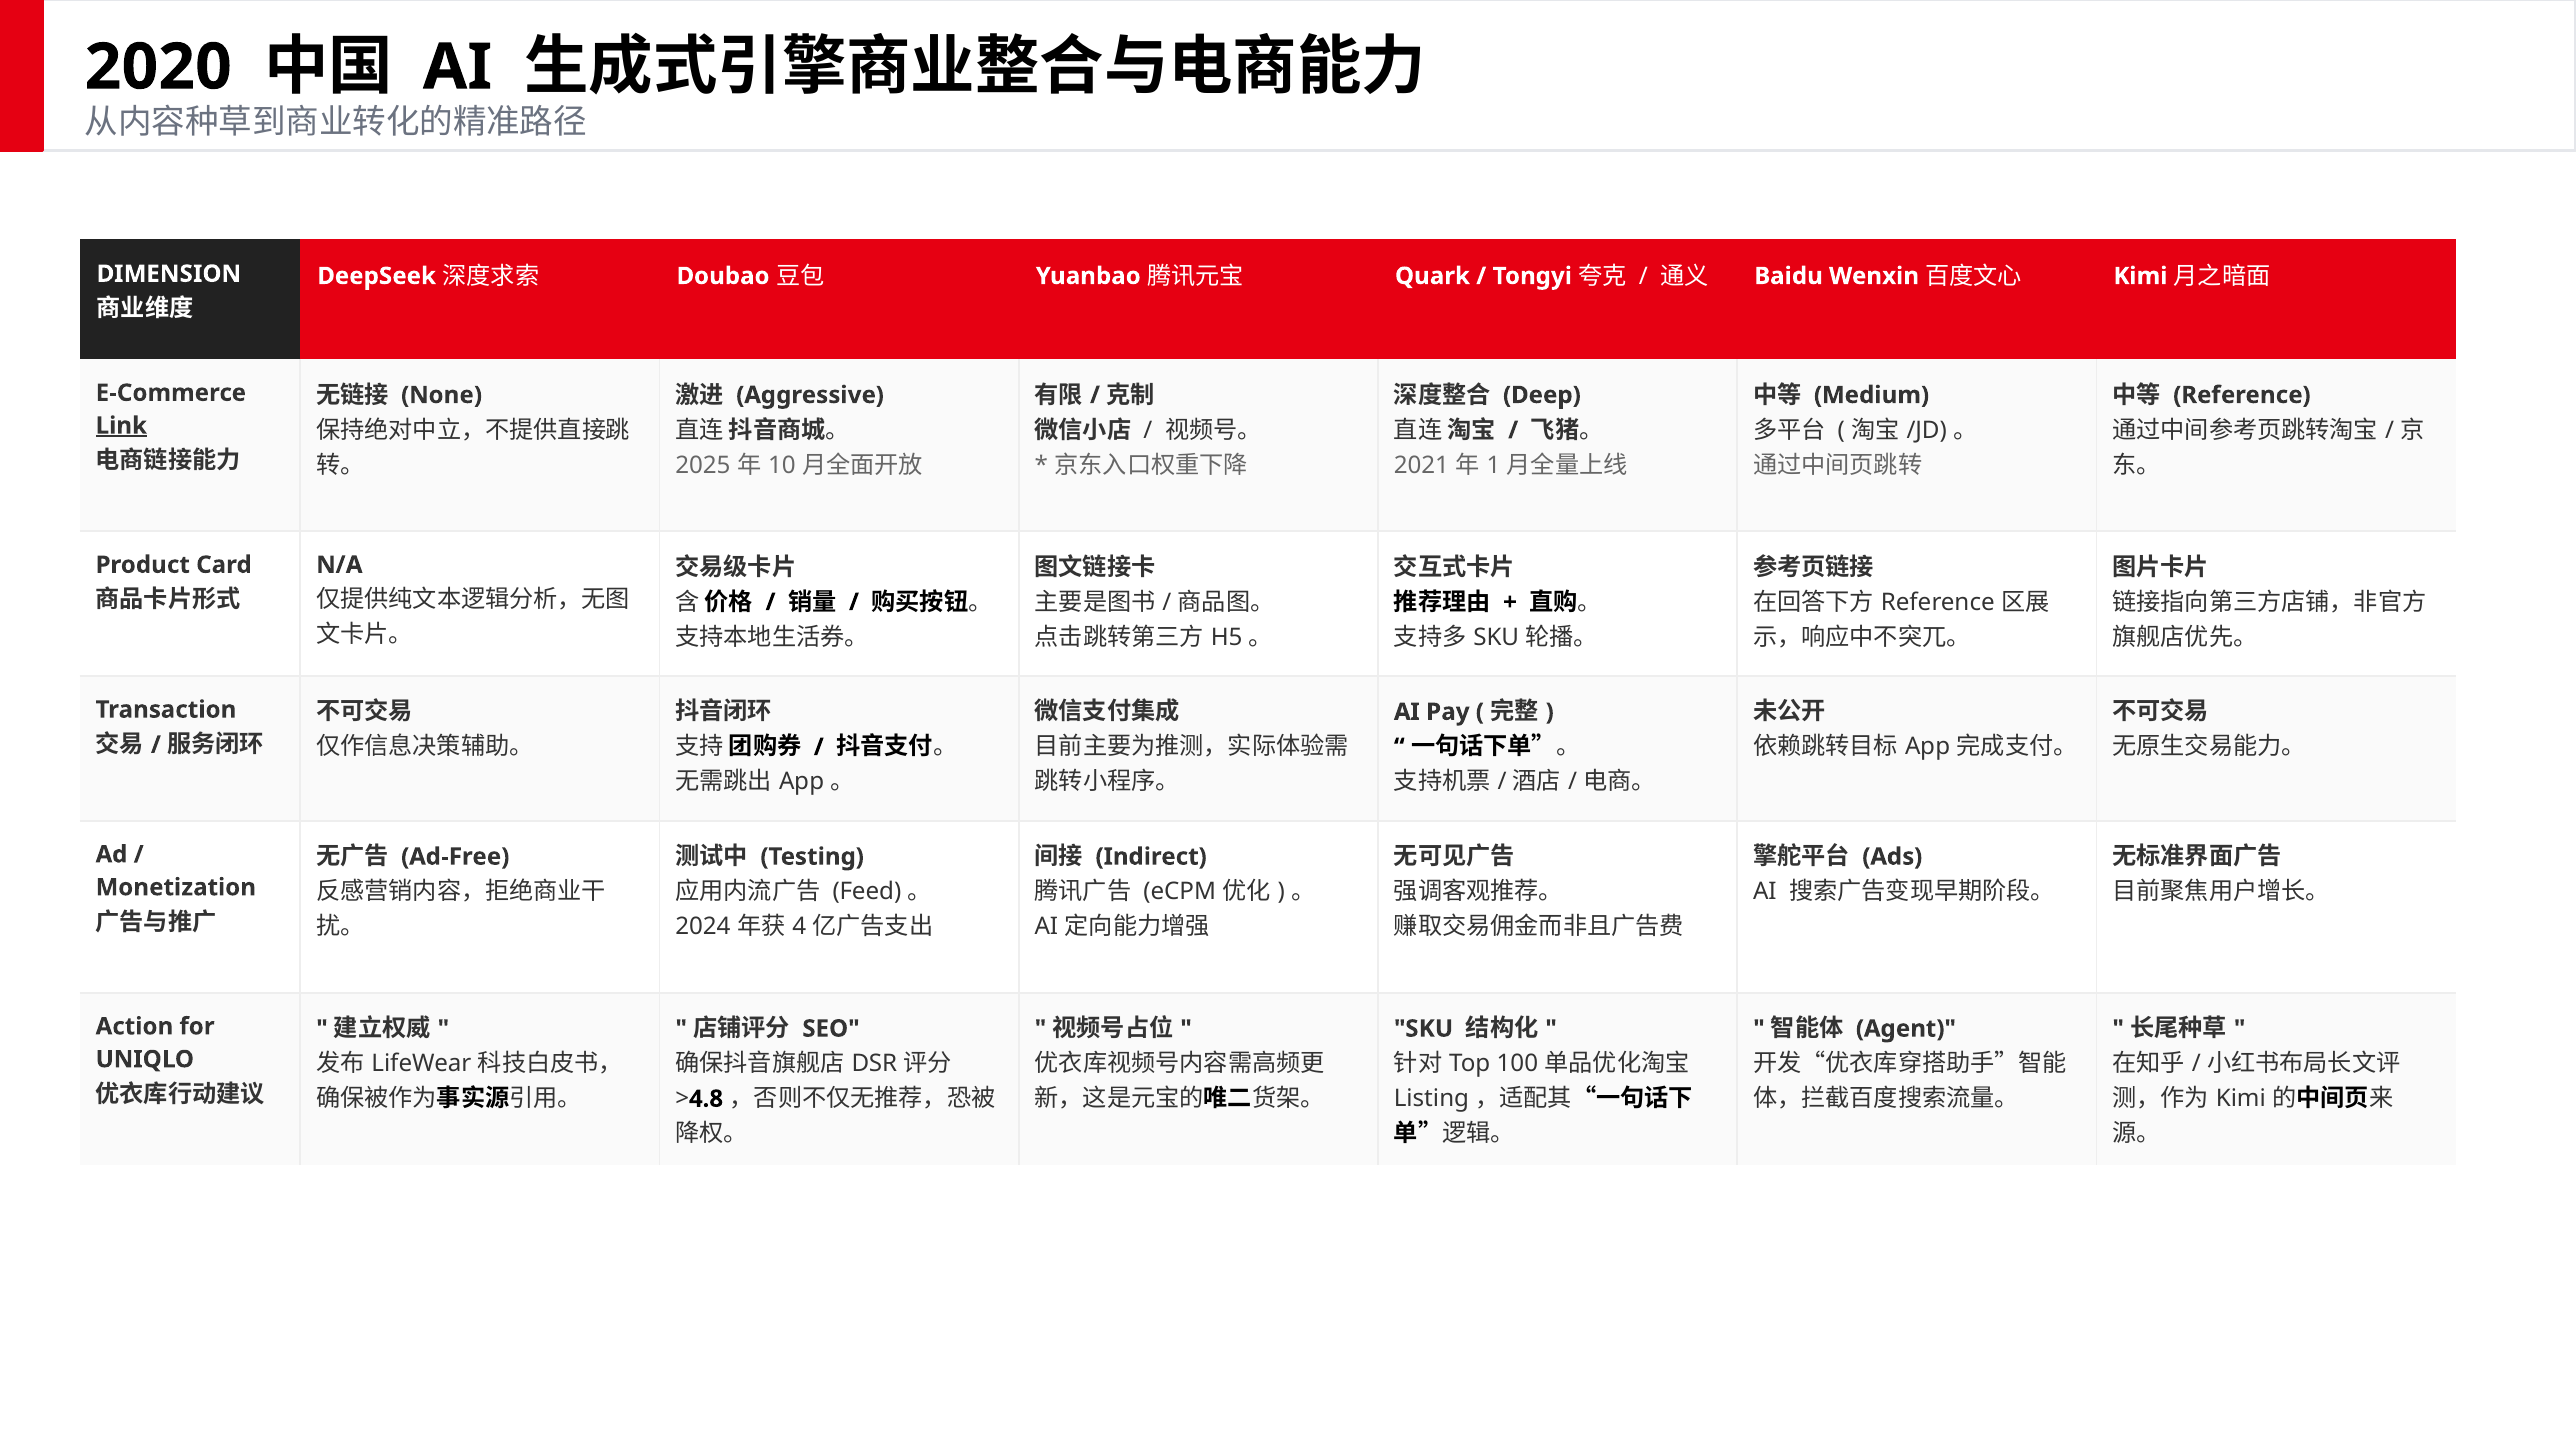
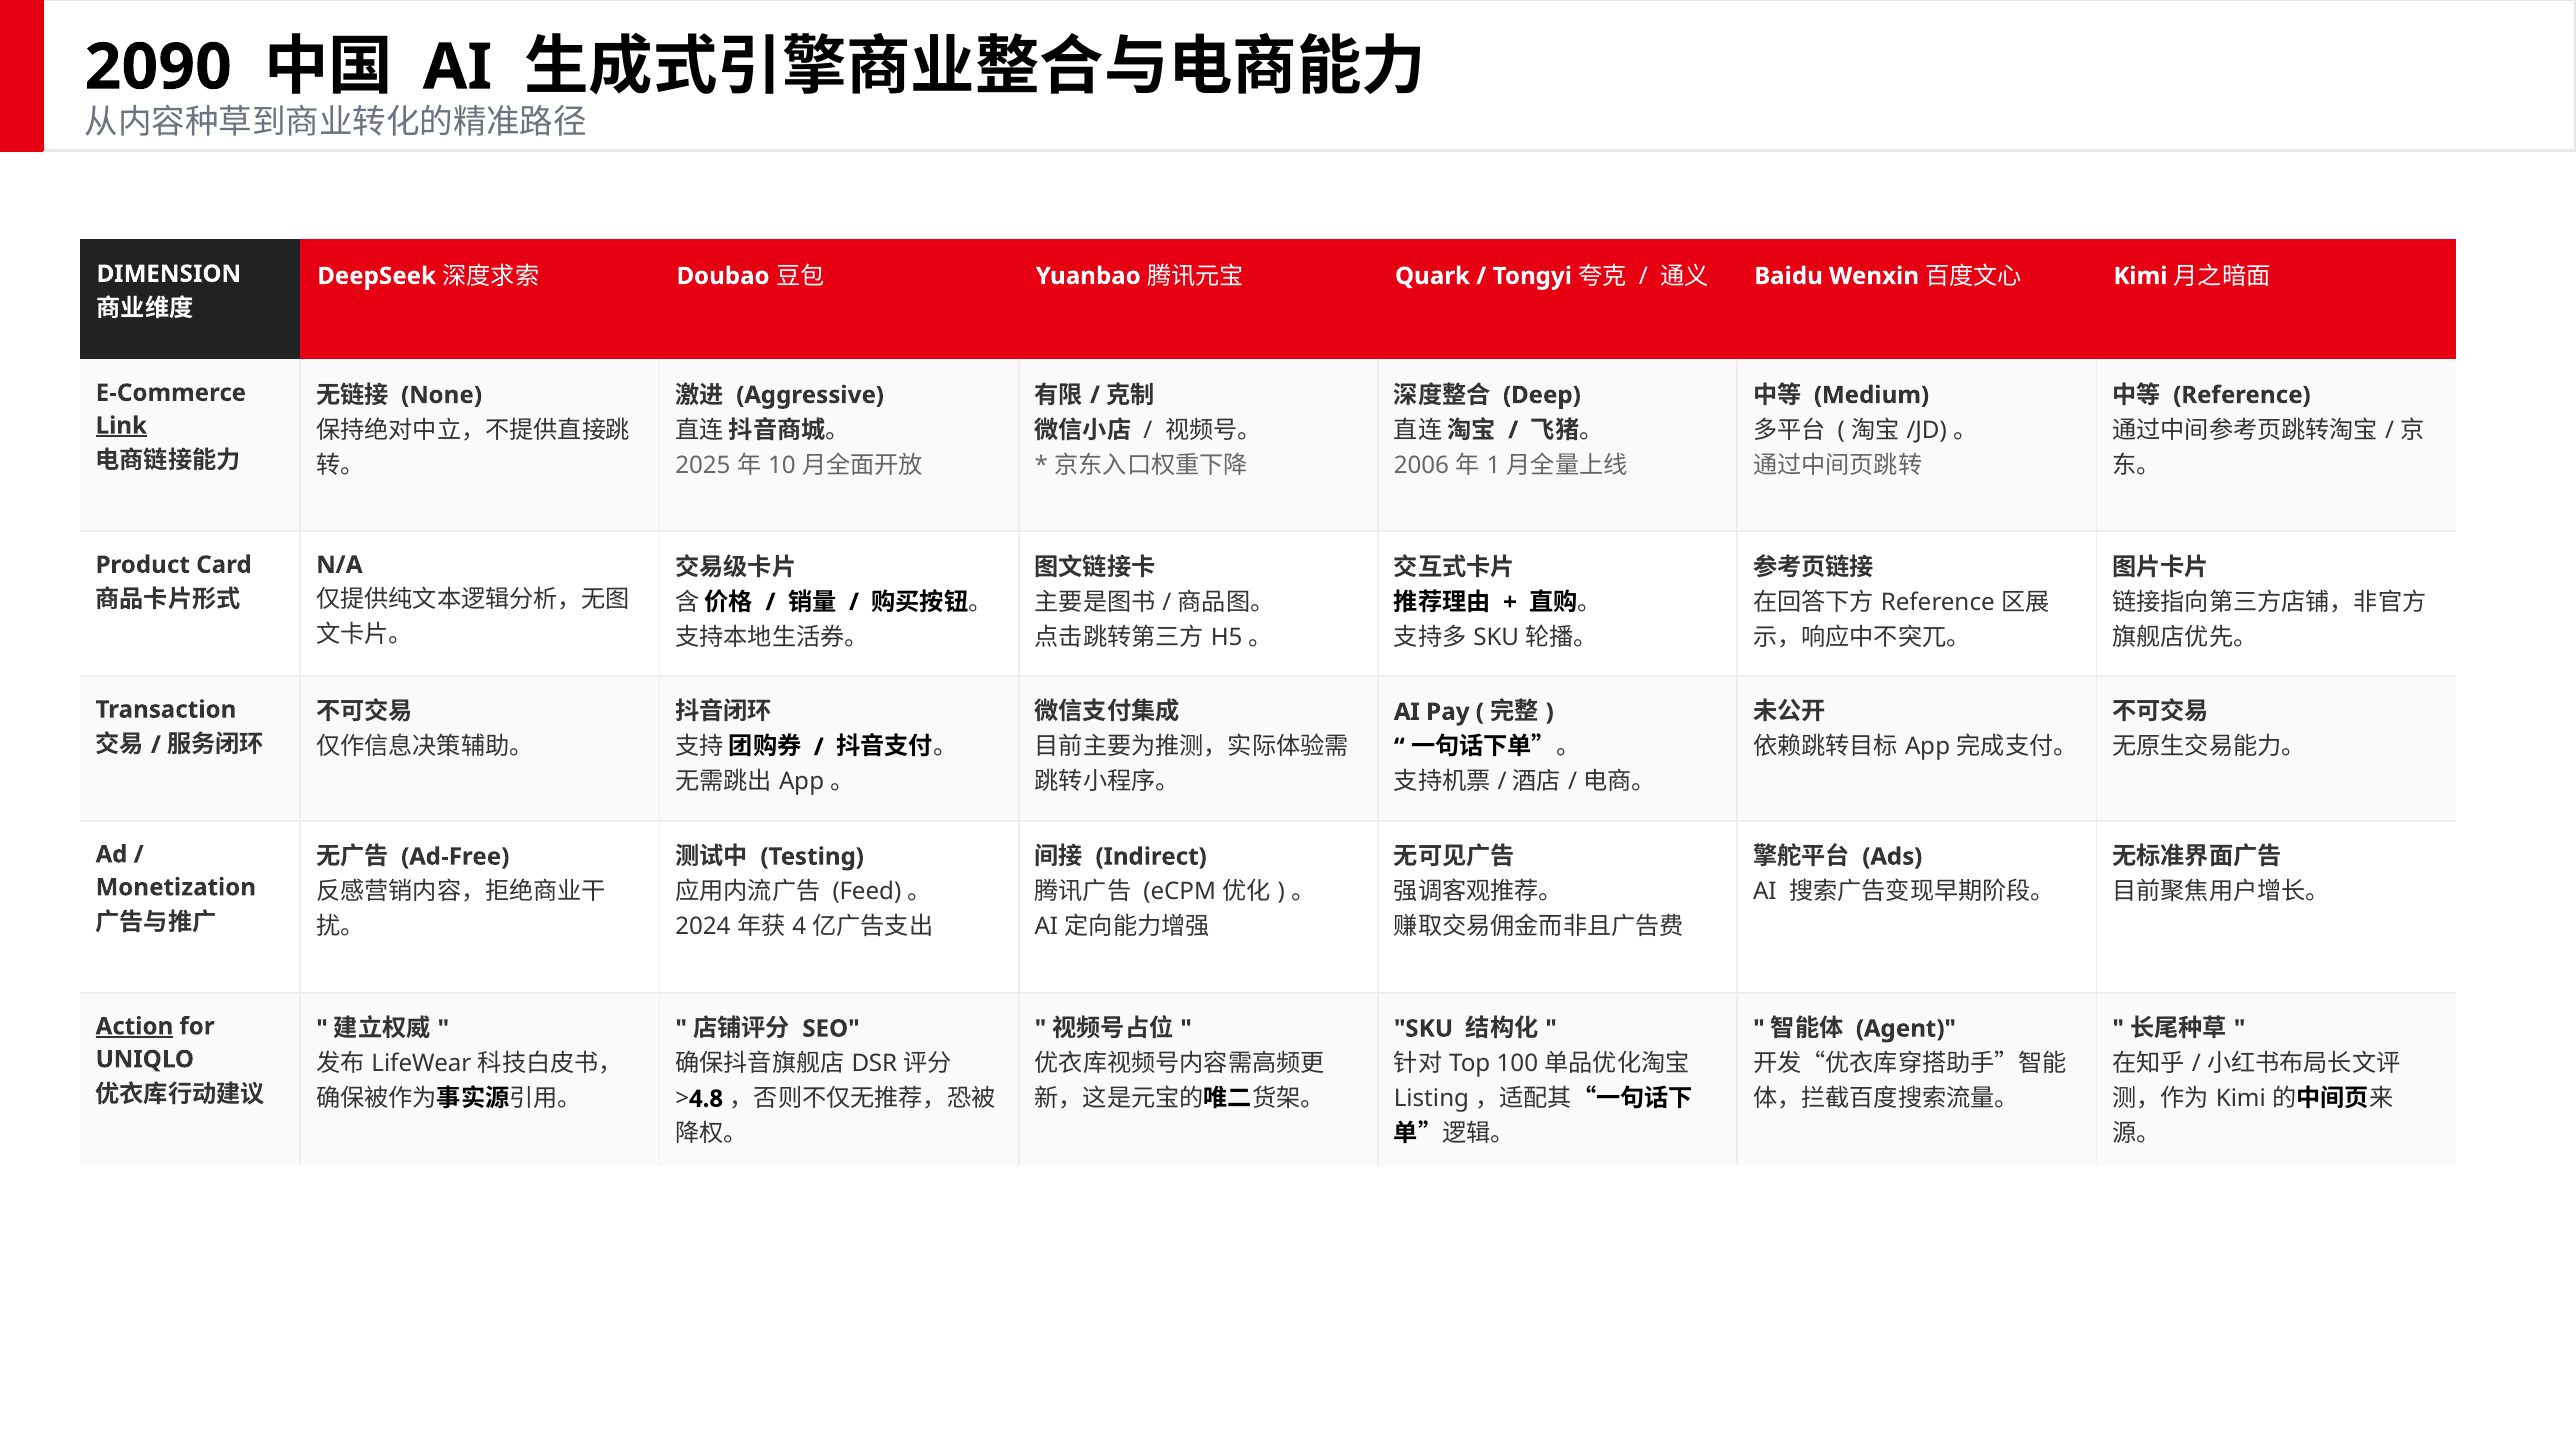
2020: 2020 -> 2090
2021: 2021 -> 2006
Action underline: none -> present
